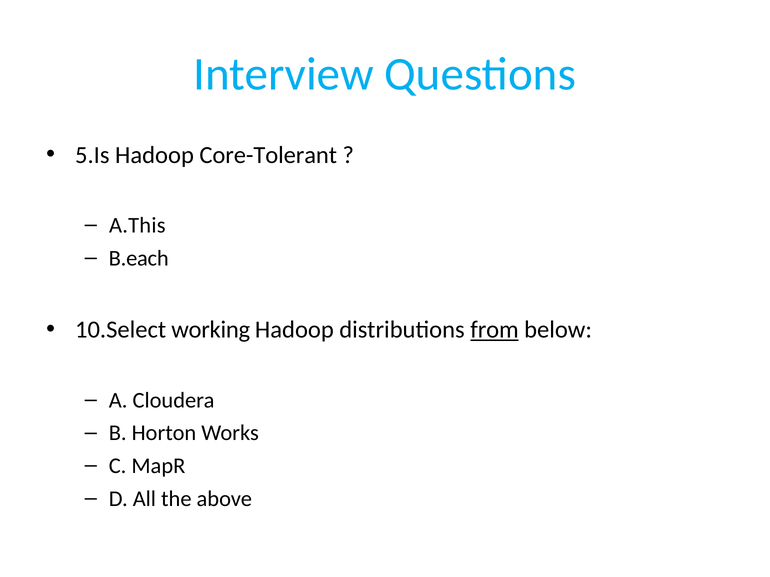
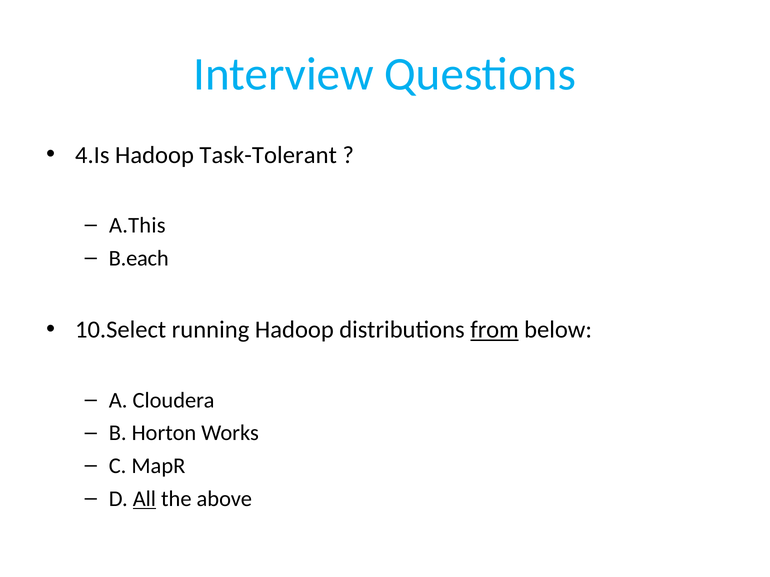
5.Is: 5.Is -> 4.Is
Core-Tolerant: Core-Tolerant -> Task-Tolerant
working: working -> running
All underline: none -> present
